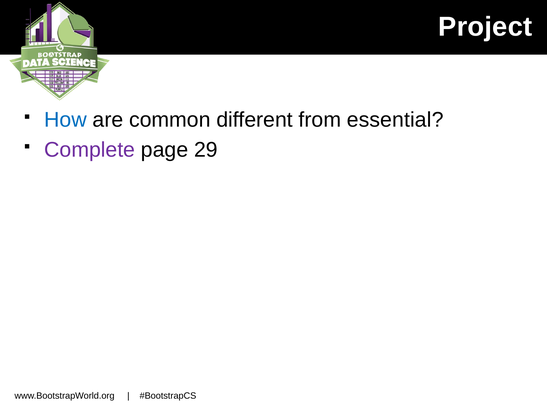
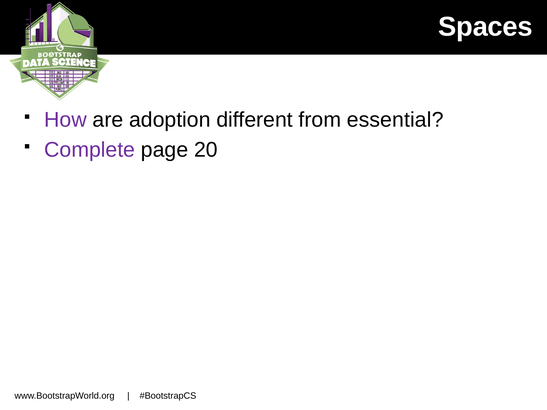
Project: Project -> Spaces
How colour: blue -> purple
common: common -> adoption
29: 29 -> 20
